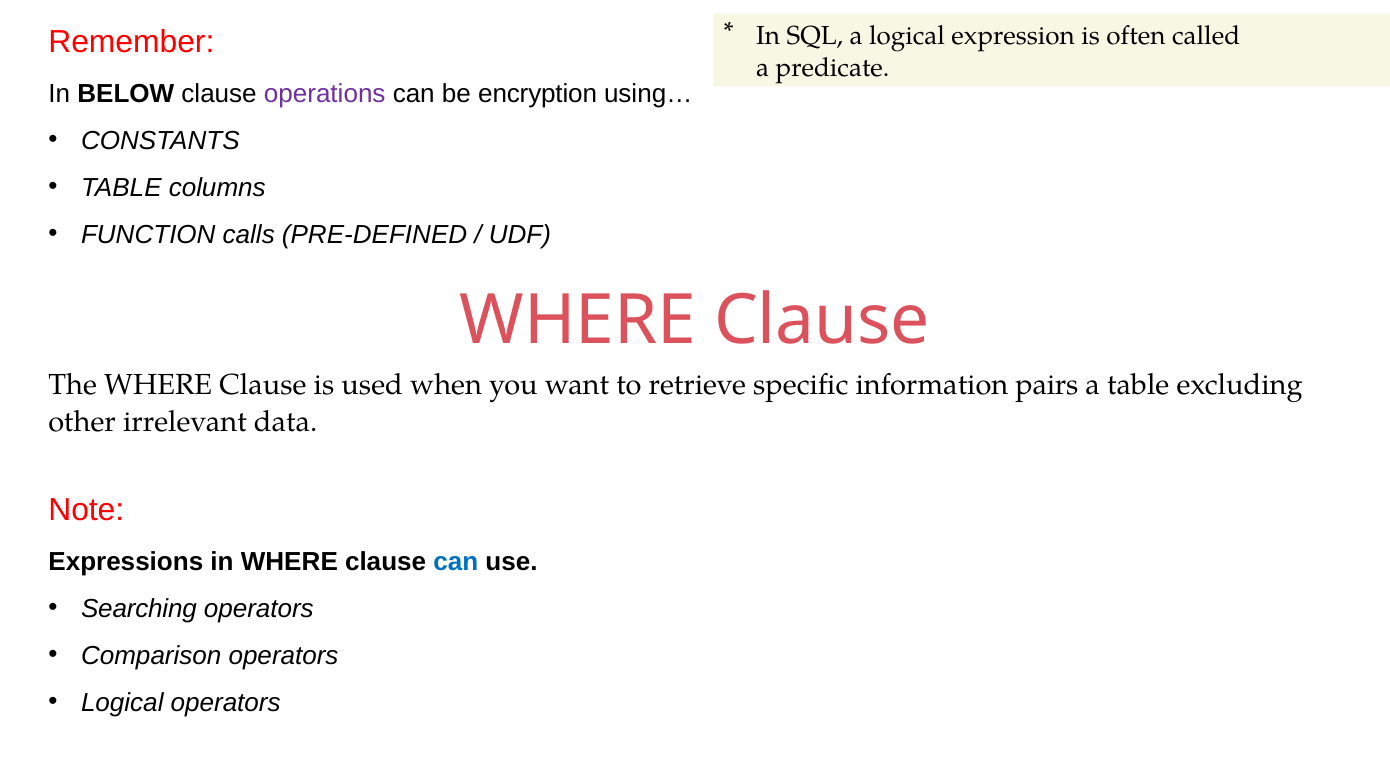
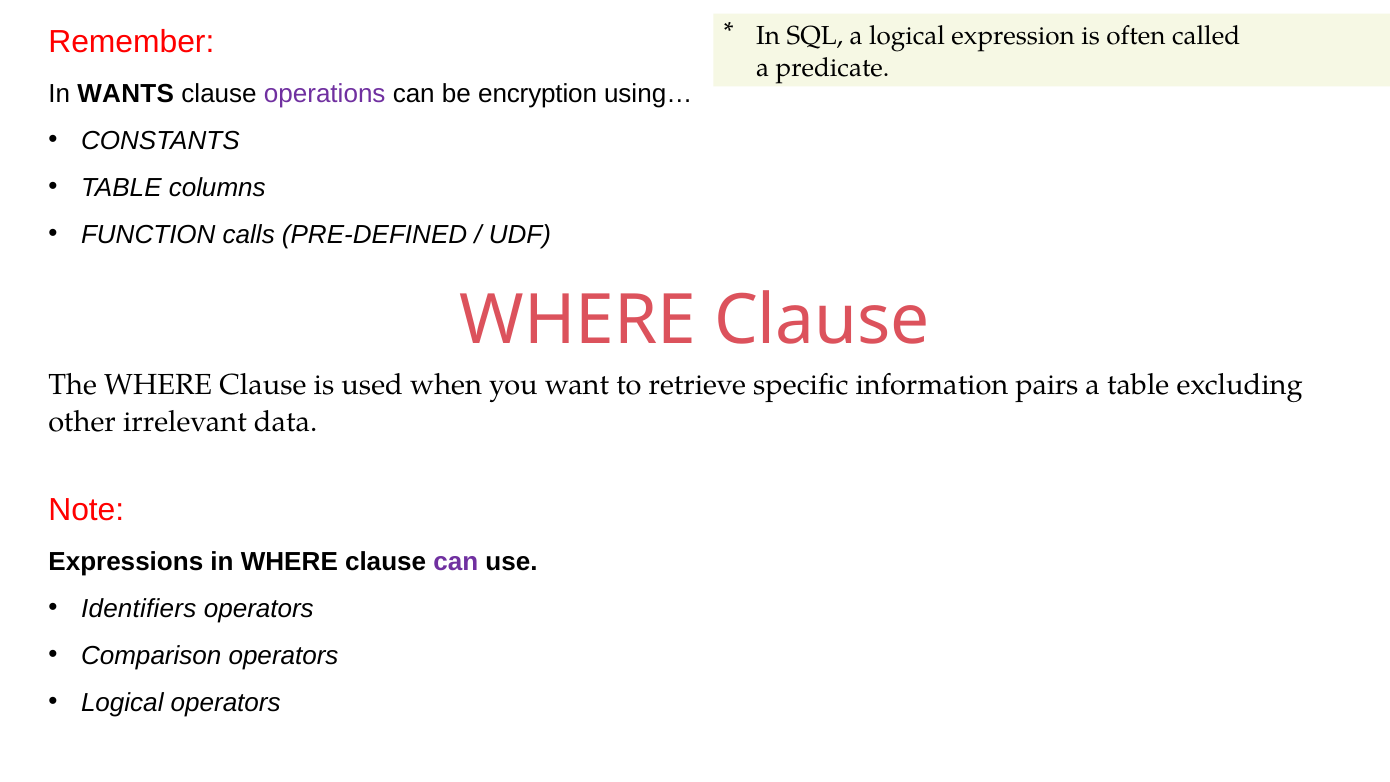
BELOW: BELOW -> WANTS
can at (456, 562) colour: blue -> purple
Searching: Searching -> Identifiers
